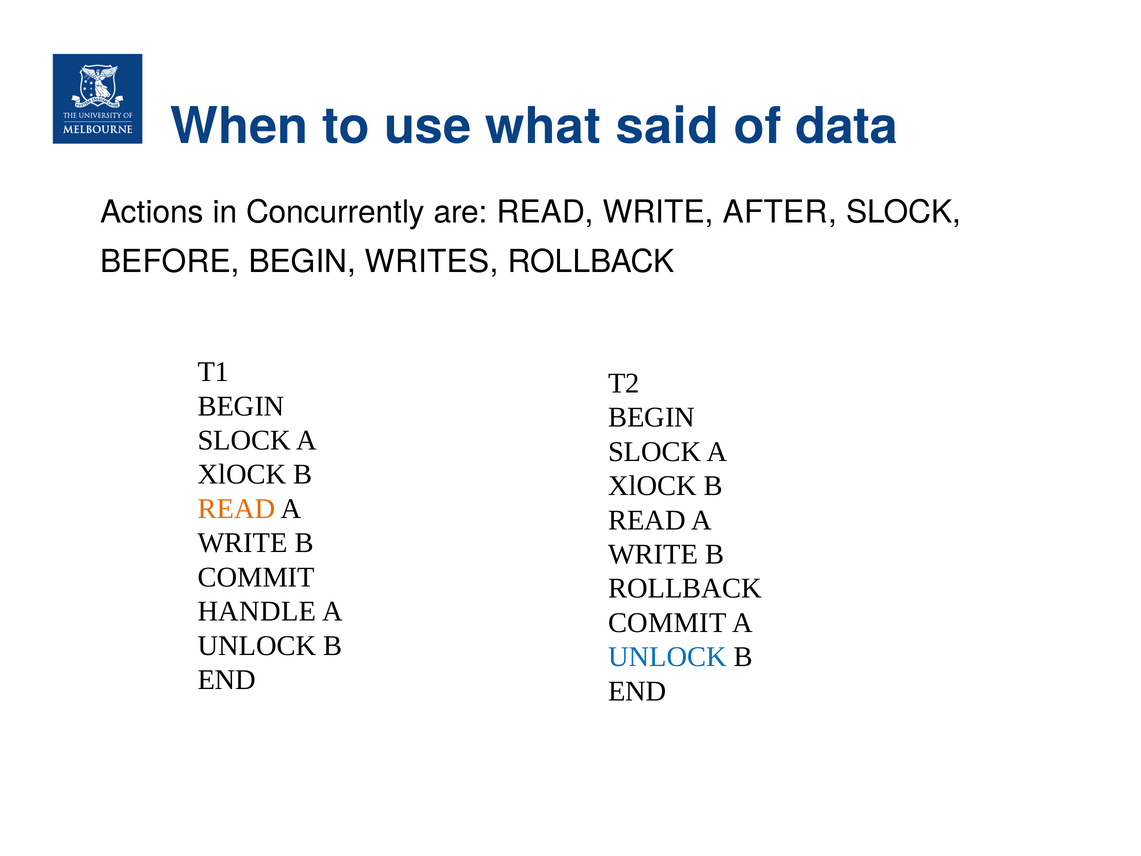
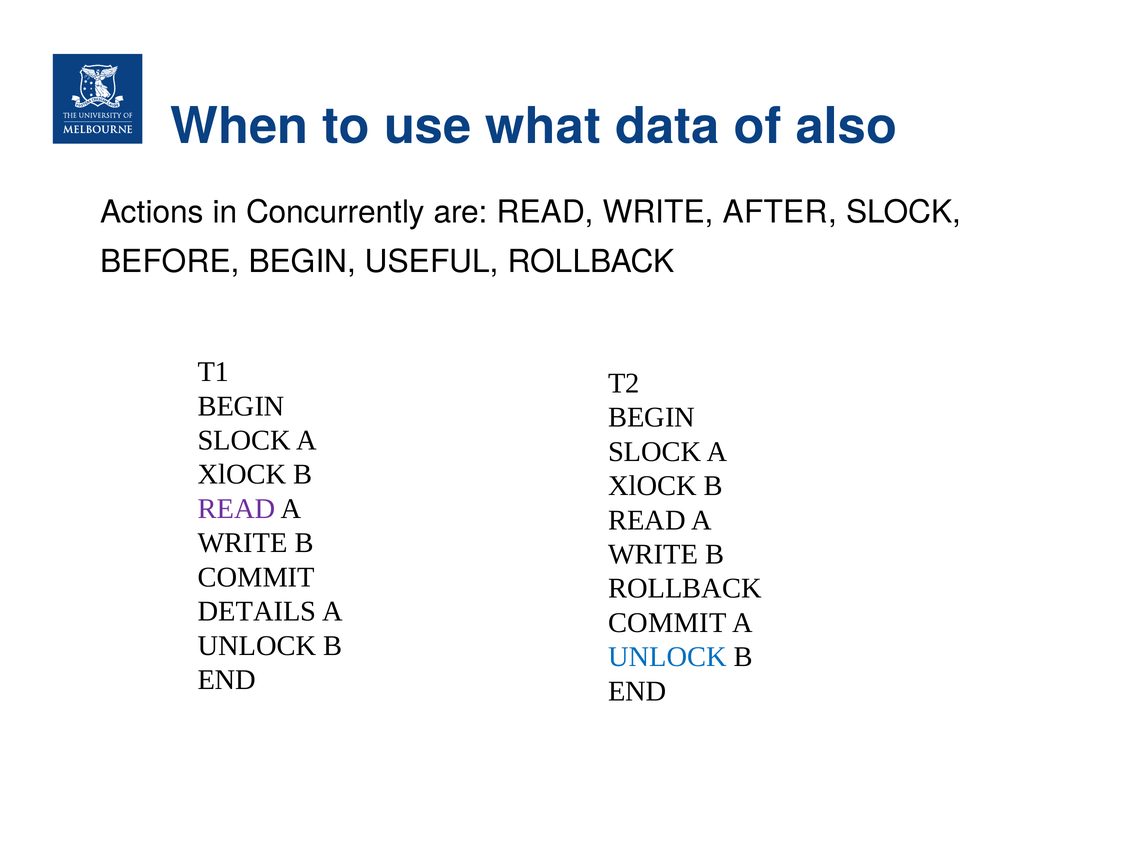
said: said -> data
data: data -> also
WRITES: WRITES -> USEFUL
READ at (236, 509) colour: orange -> purple
HANDLE: HANDLE -> DETAILS
